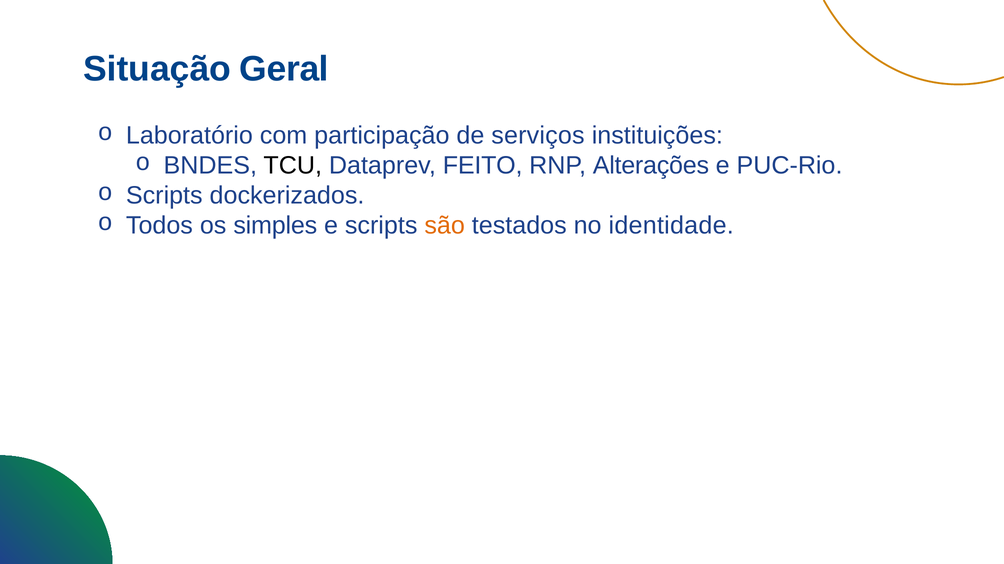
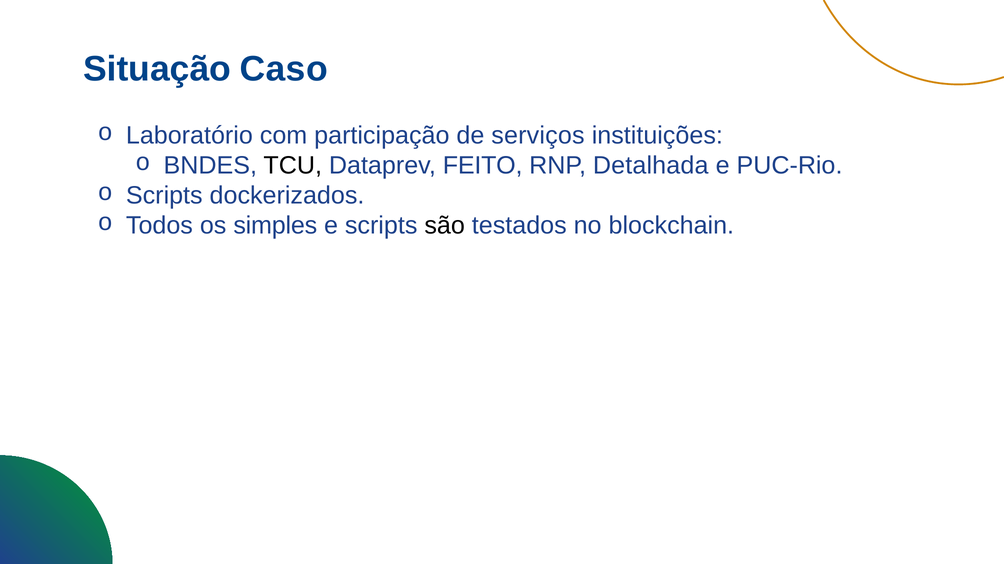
Geral: Geral -> Caso
Alterações: Alterações -> Detalhada
são colour: orange -> black
identidade: identidade -> blockchain
